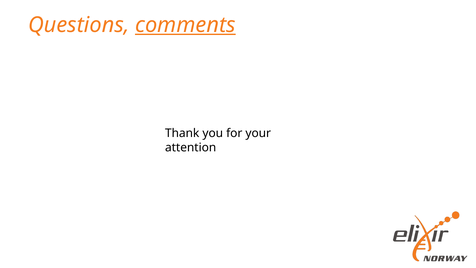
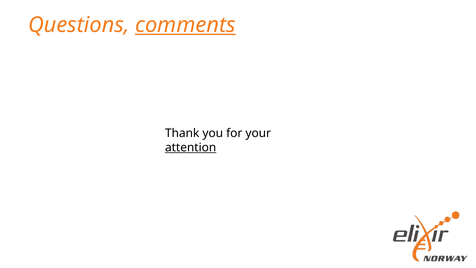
attention underline: none -> present
